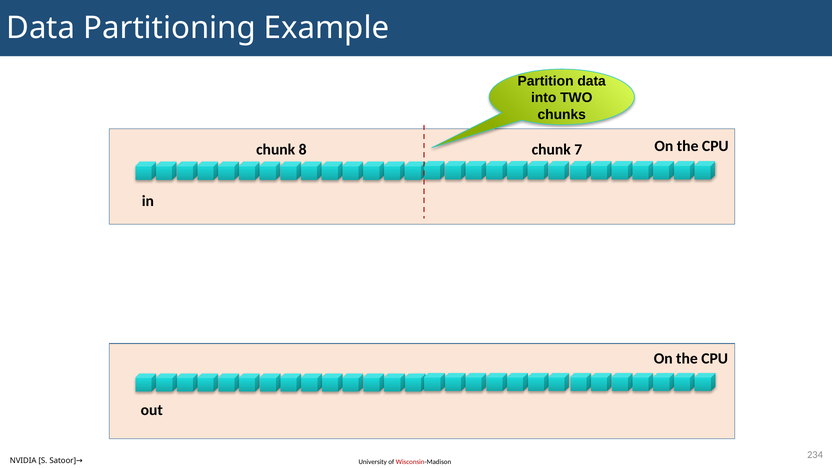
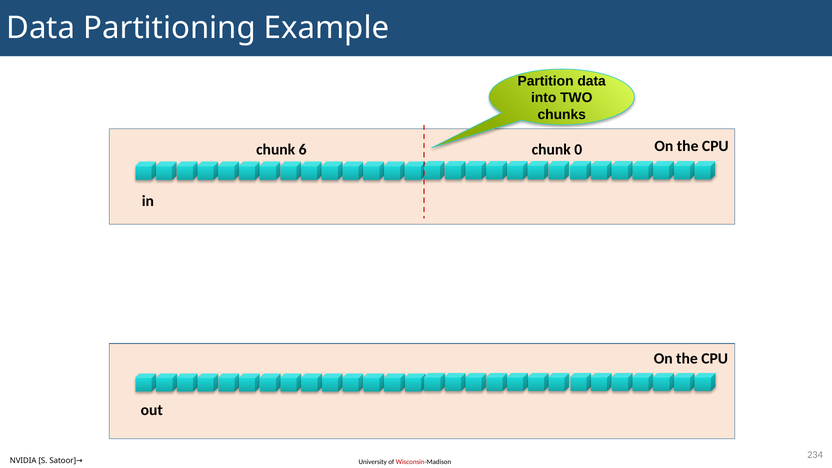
8: 8 -> 6
7: 7 -> 0
